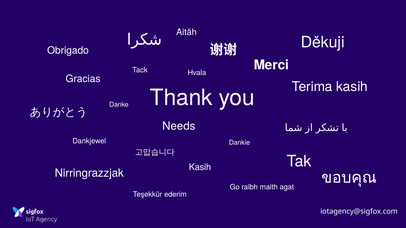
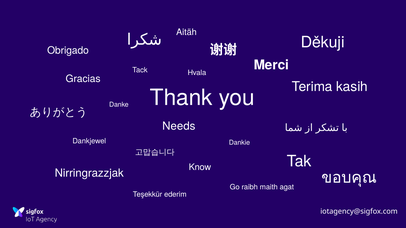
Kasih at (200, 168): Kasih -> Know
